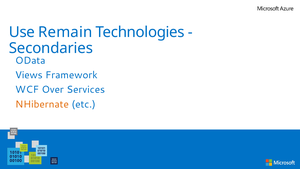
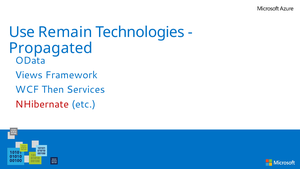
Secondaries: Secondaries -> Propagated
Over: Over -> Then
NHibernate colour: orange -> red
